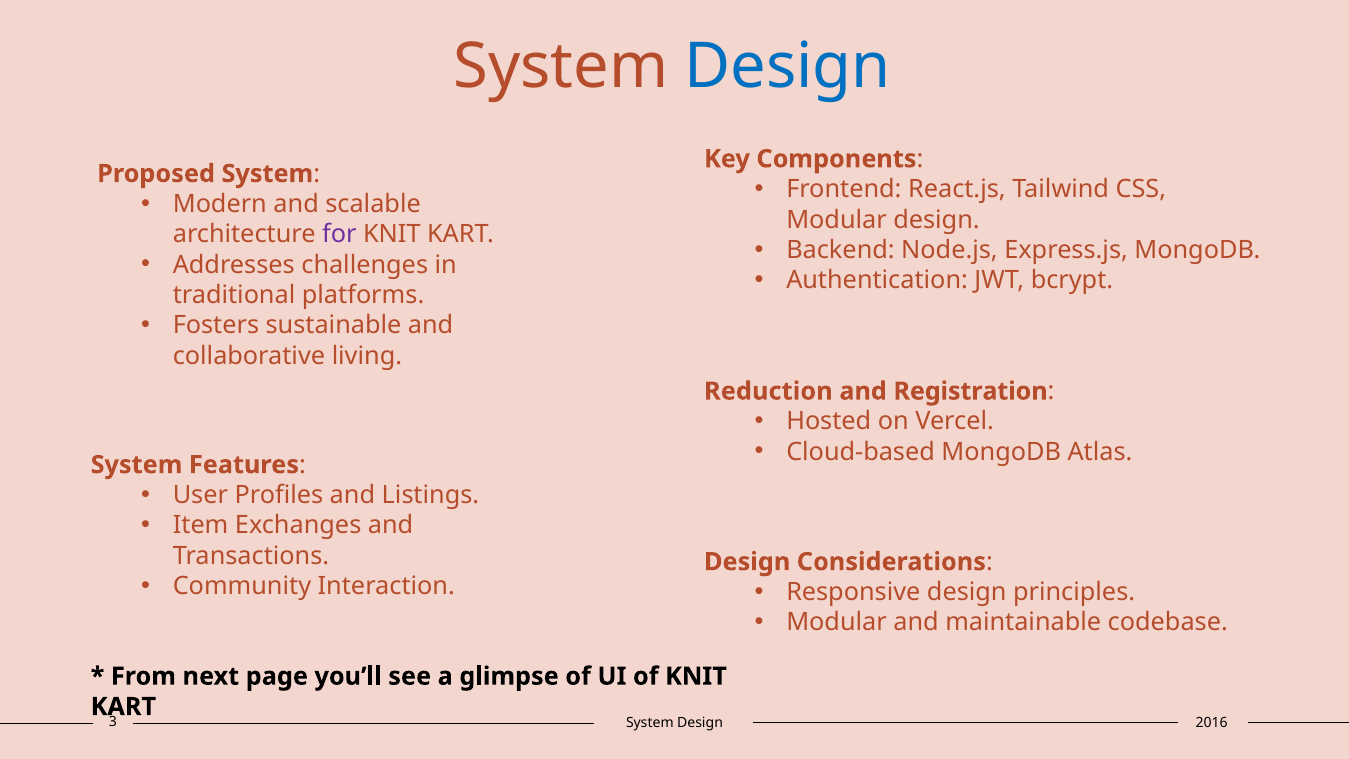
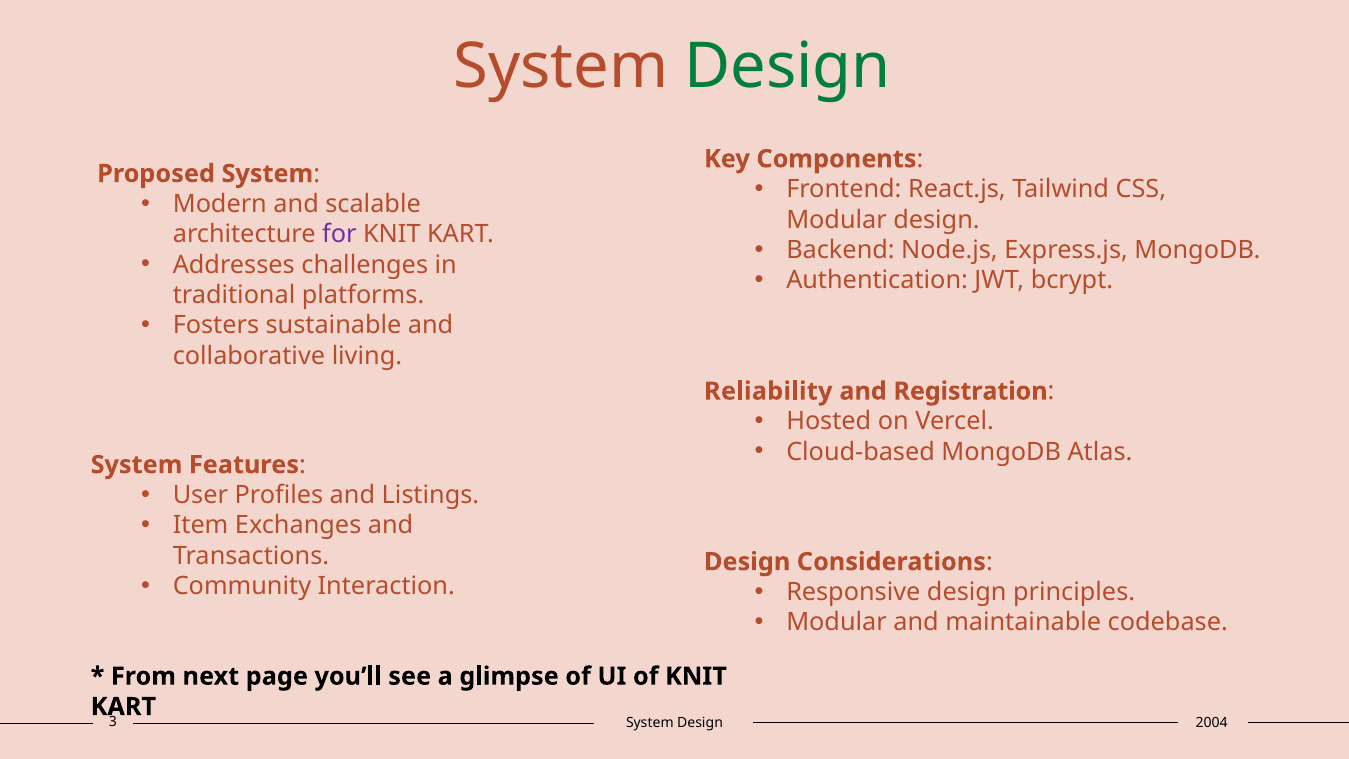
Design at (788, 67) colour: blue -> green
Reduction: Reduction -> Reliability
2016: 2016 -> 2004
